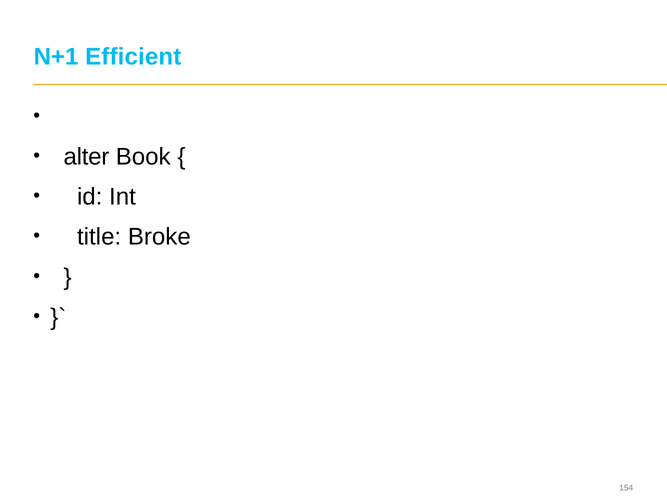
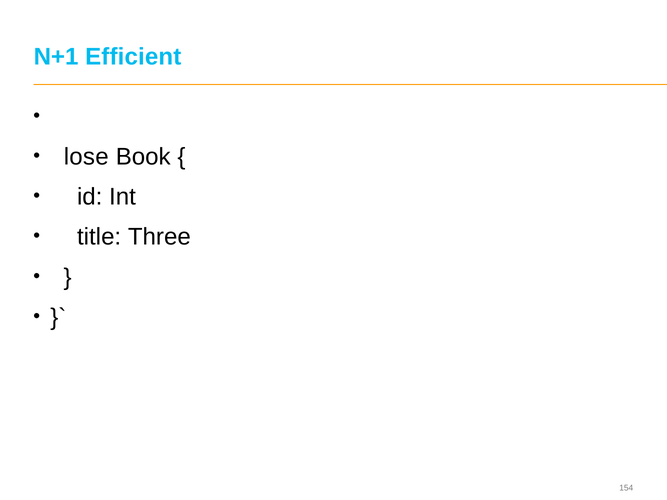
alter: alter -> lose
Broke: Broke -> Three
